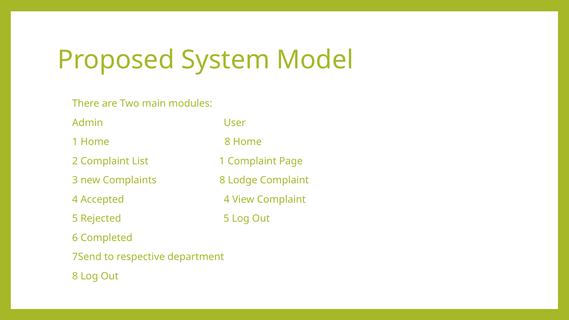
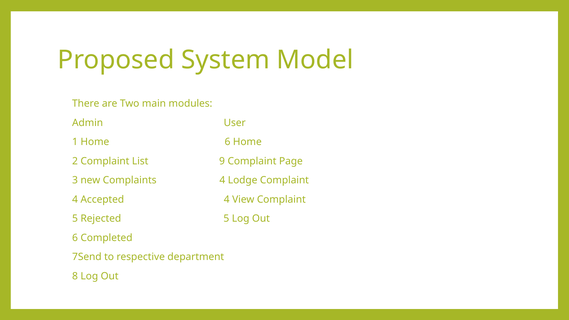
Home 8: 8 -> 6
List 1: 1 -> 9
Complaints 8: 8 -> 4
